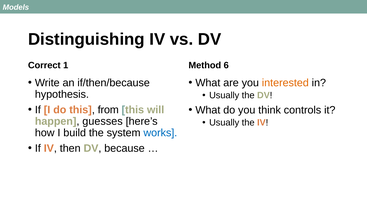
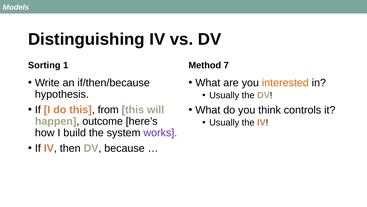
Correct: Correct -> Sorting
6: 6 -> 7
guesses: guesses -> outcome
works colour: blue -> purple
